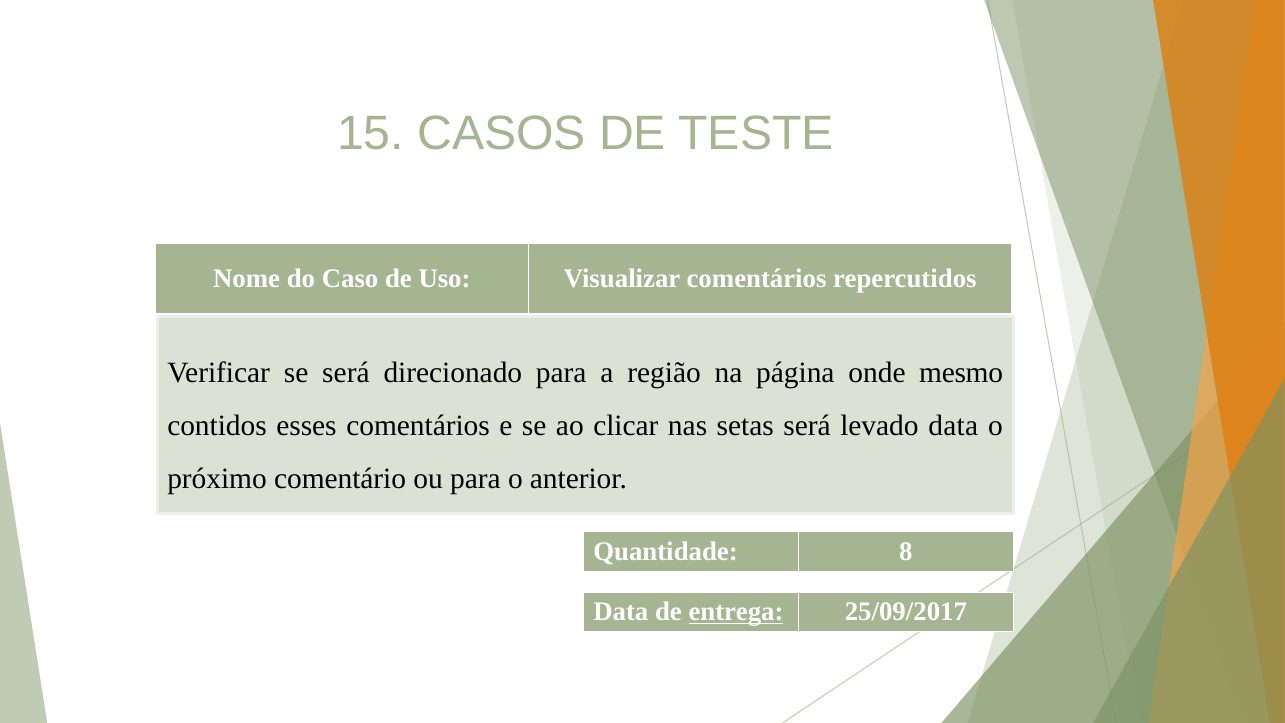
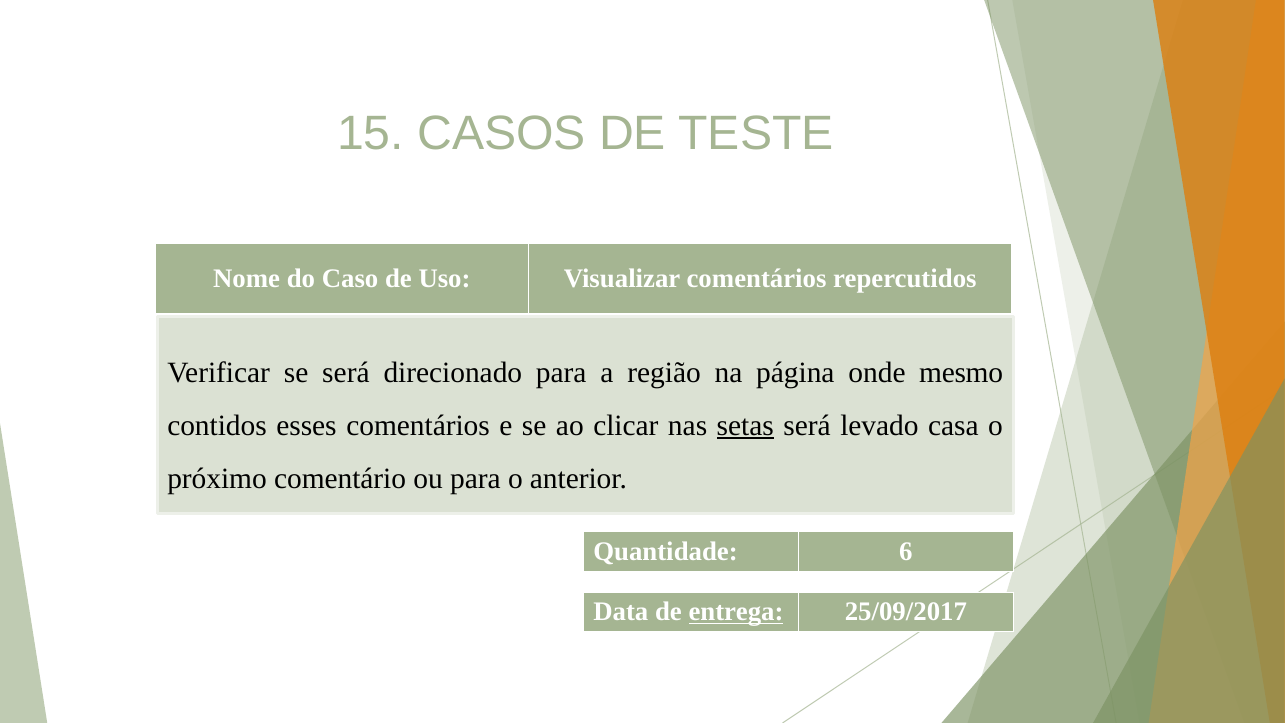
setas underline: none -> present
levado data: data -> casa
8: 8 -> 6
